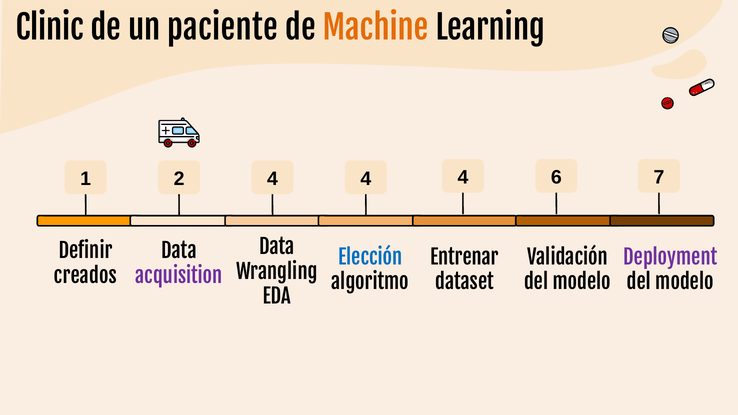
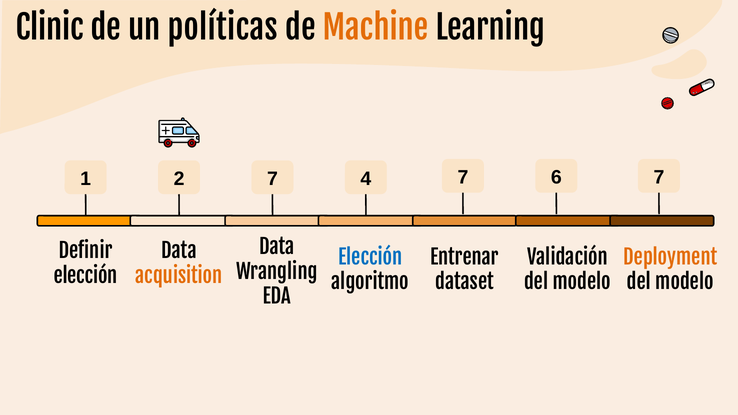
paciente: paciente -> políticas
2 4: 4 -> 7
4 at (463, 177): 4 -> 7
Deployment colour: purple -> orange
creados at (85, 276): creados -> elección
acquisition colour: purple -> orange
